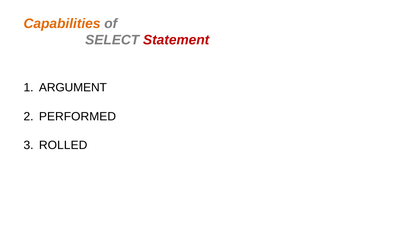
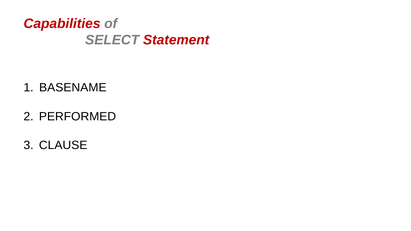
Capabilities colour: orange -> red
ARGUMENT: ARGUMENT -> BASENAME
ROLLED: ROLLED -> CLAUSE
